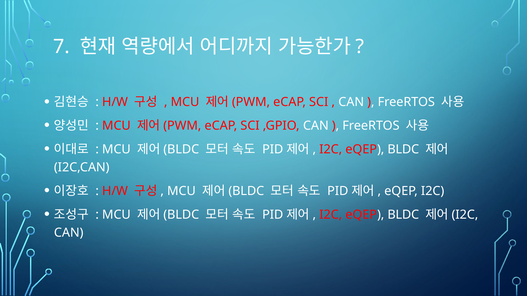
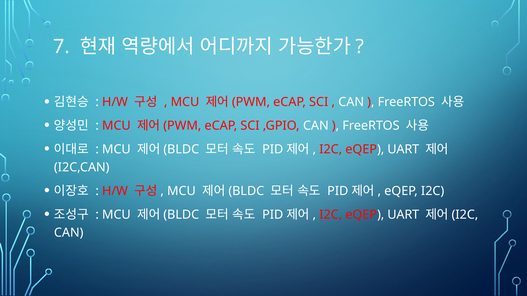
BLDC at (403, 150): BLDC -> UART
BLDC at (403, 215): BLDC -> UART
